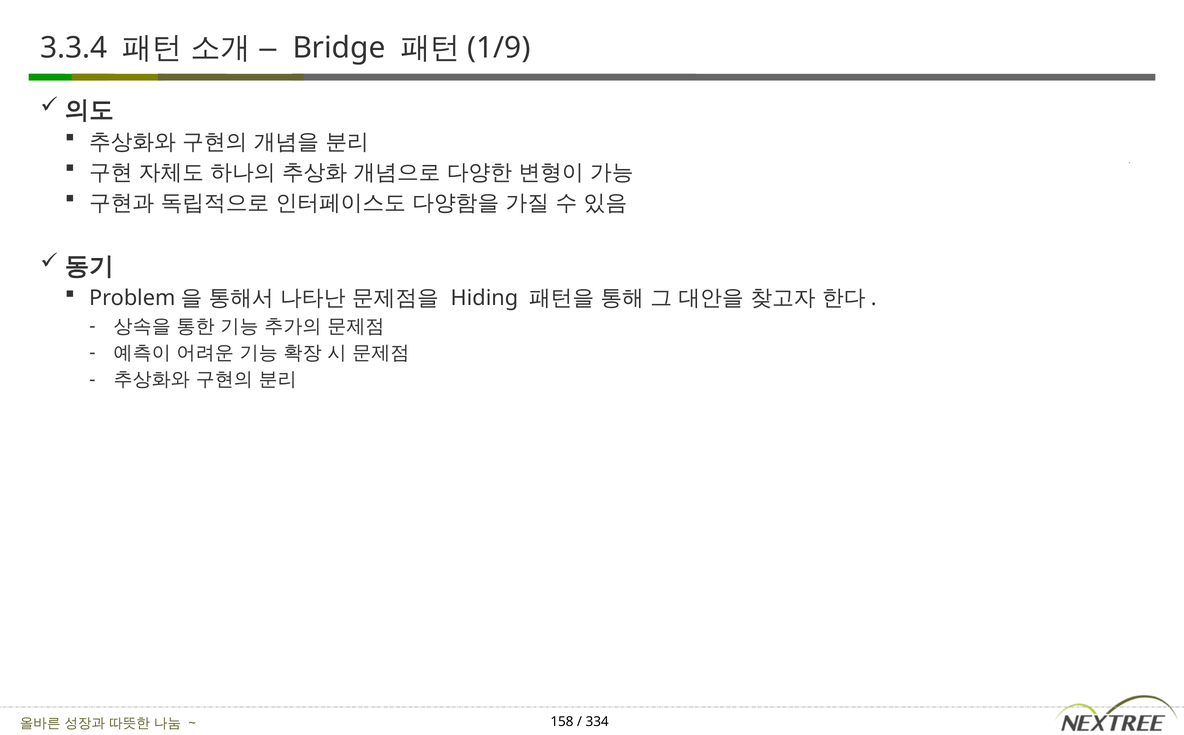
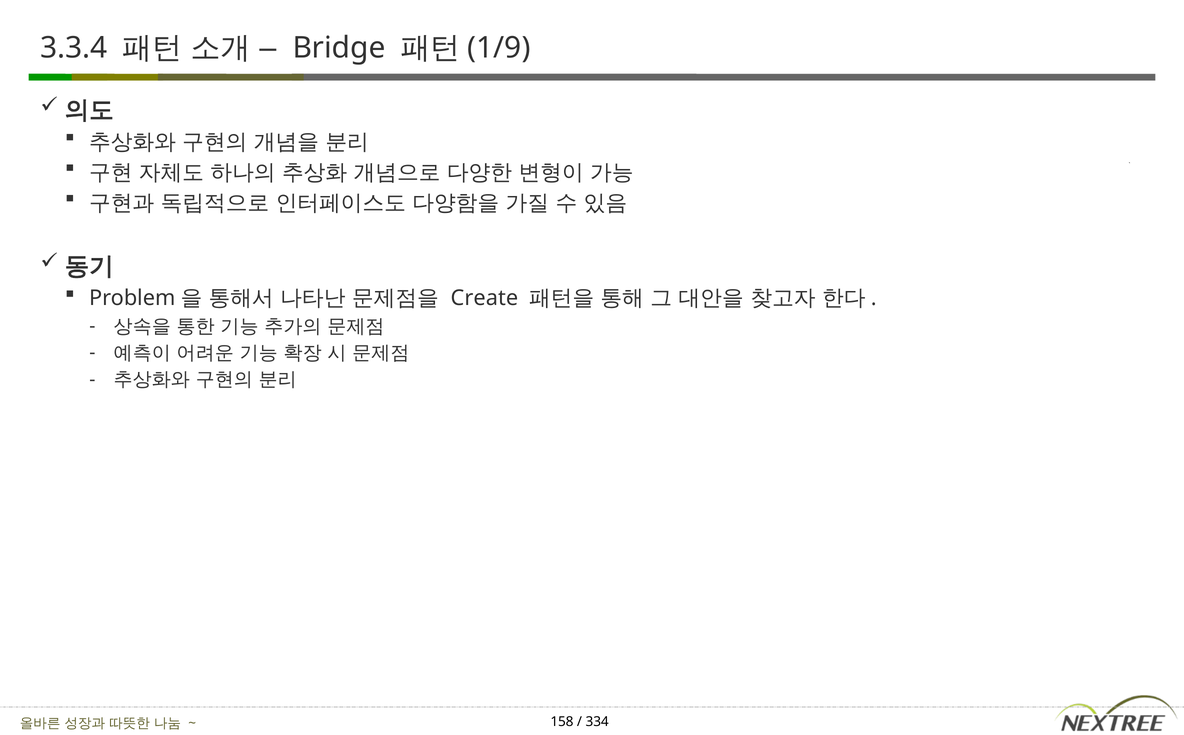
Hiding: Hiding -> Create
